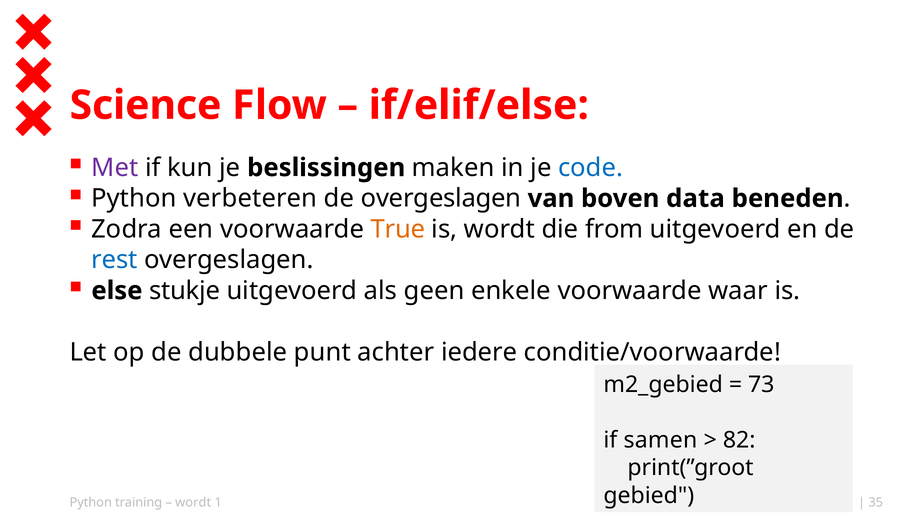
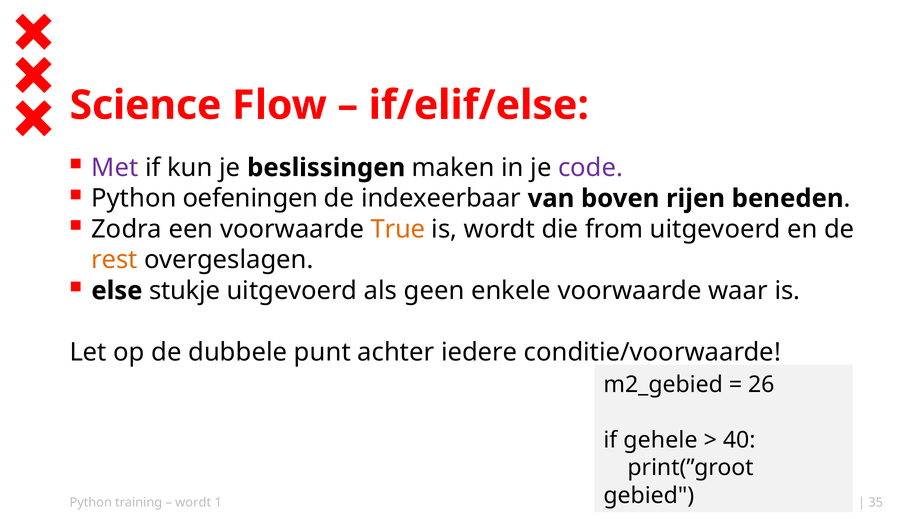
code colour: blue -> purple
verbeteren: verbeteren -> oefeningen
de overgeslagen: overgeslagen -> indexeerbaar
data: data -> rijen
rest colour: blue -> orange
73: 73 -> 26
samen: samen -> gehele
82: 82 -> 40
